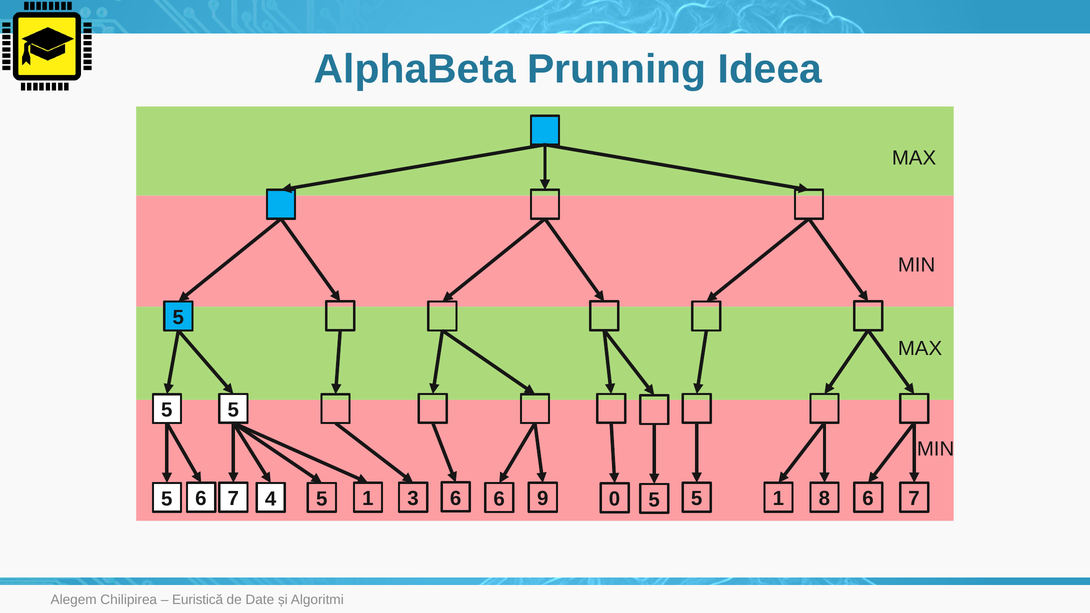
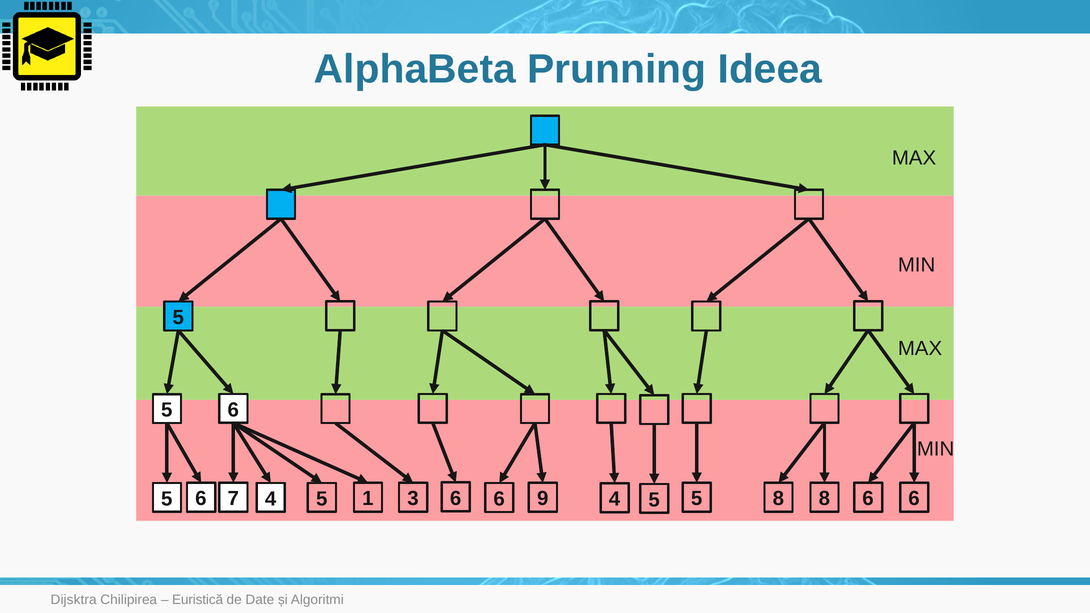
5 at (233, 410): 5 -> 6
0 at (615, 499): 0 -> 4
6 1: 1 -> 8
9 7: 7 -> 6
Alegem: Alegem -> Dijsktra
